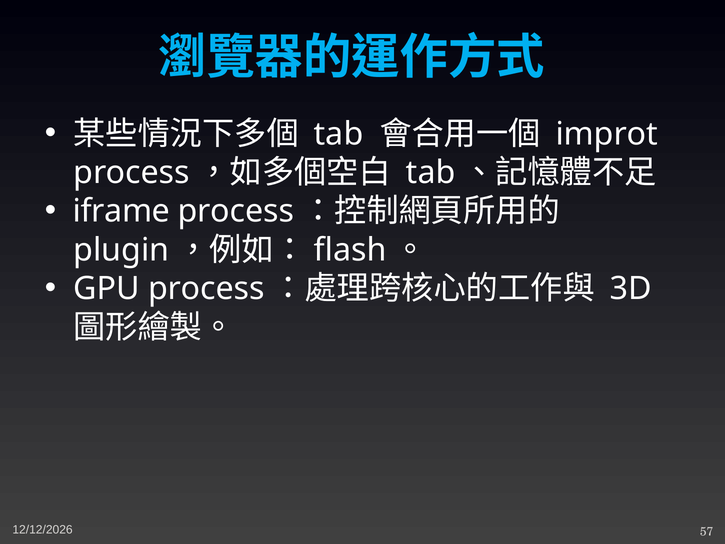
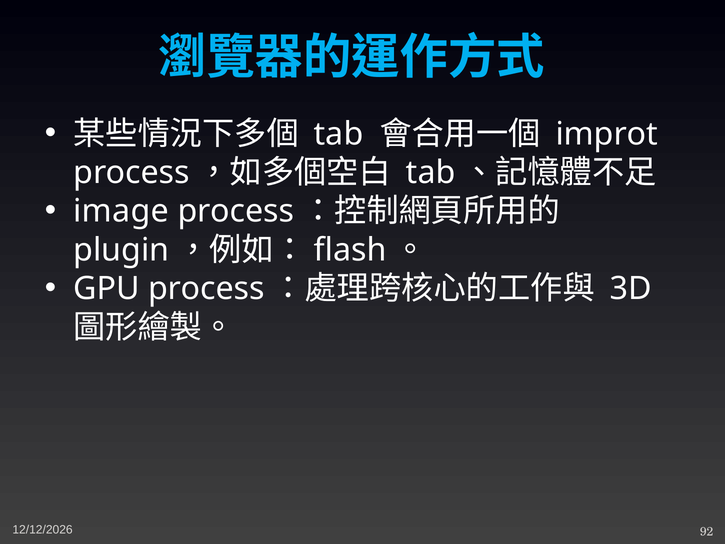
iframe: iframe -> image
57: 57 -> 92
